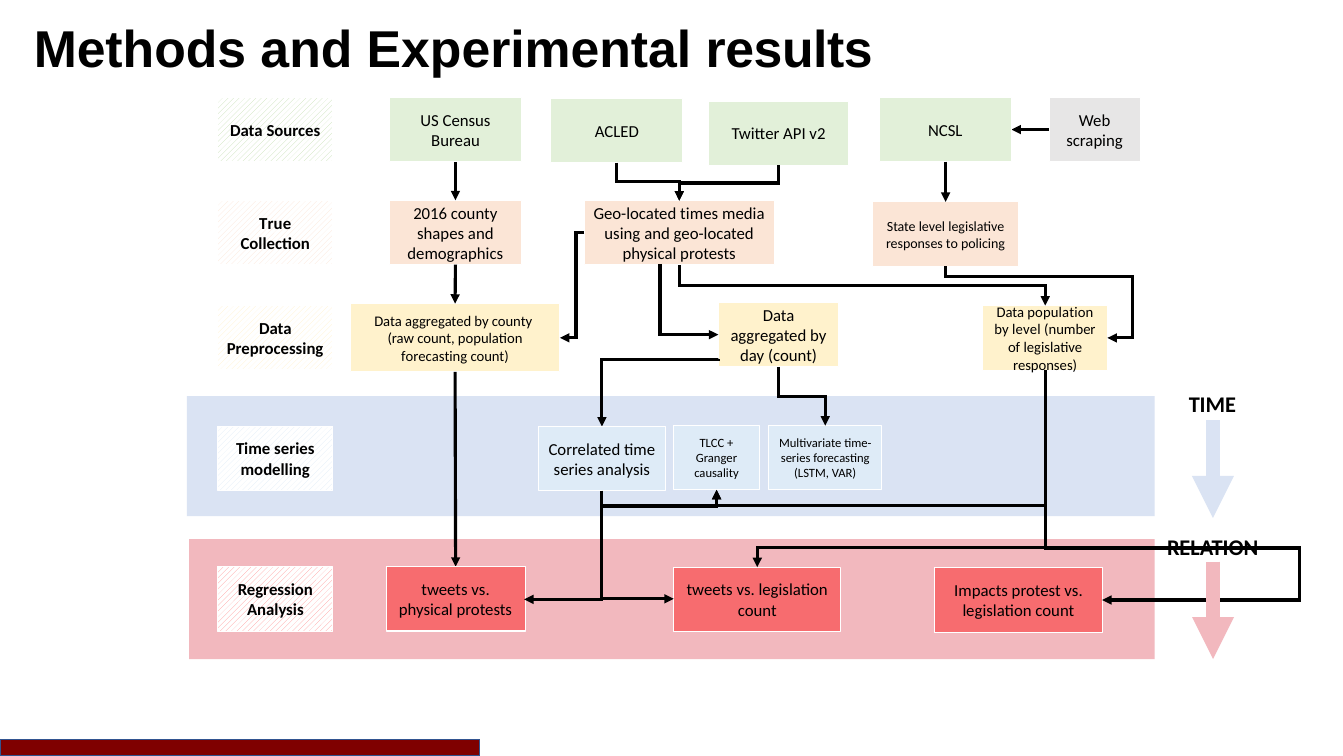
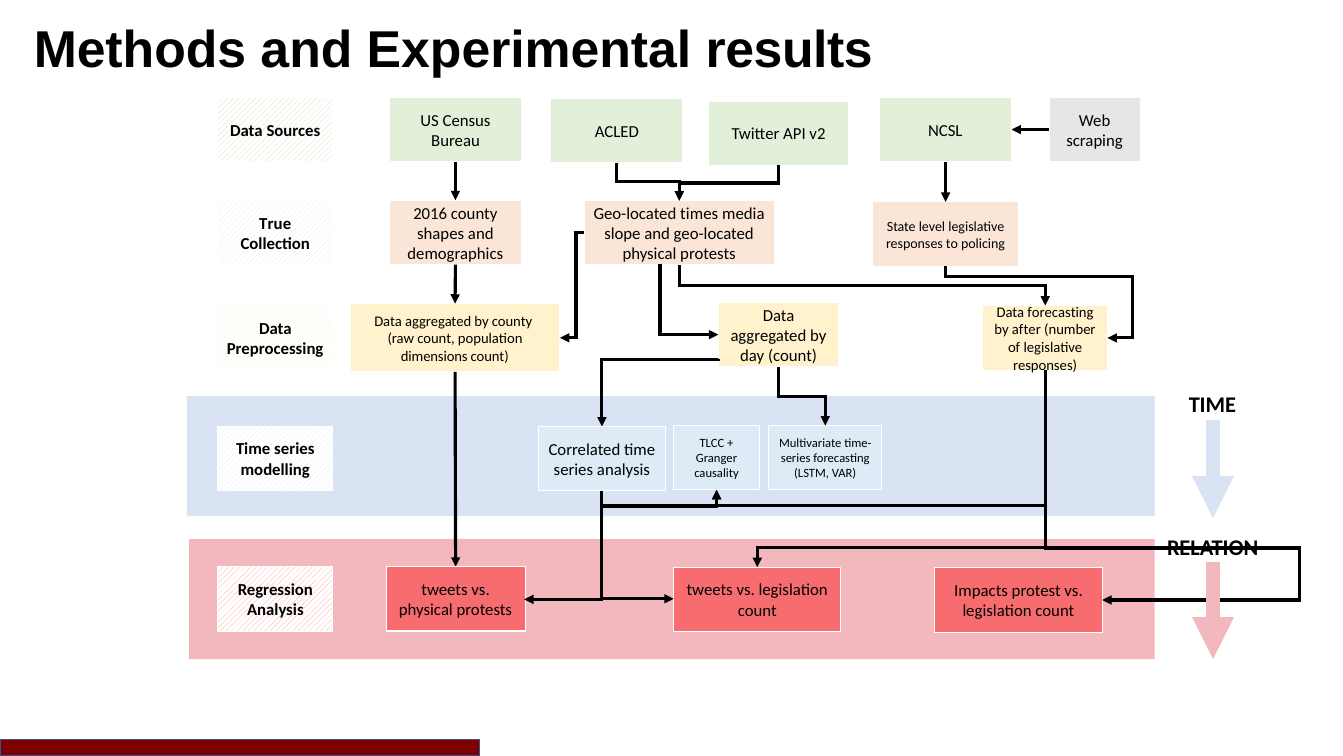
using: using -> slope
Data population: population -> forecasting
by level: level -> after
forecasting at (434, 356): forecasting -> dimensions
